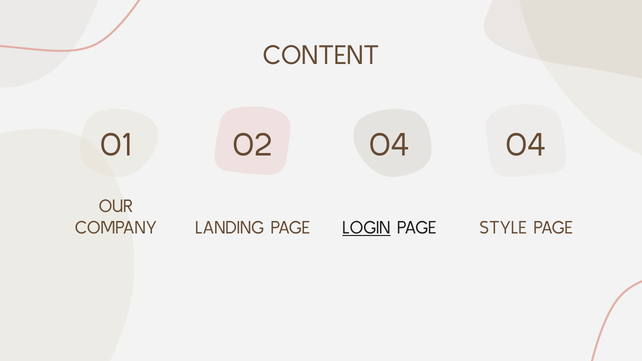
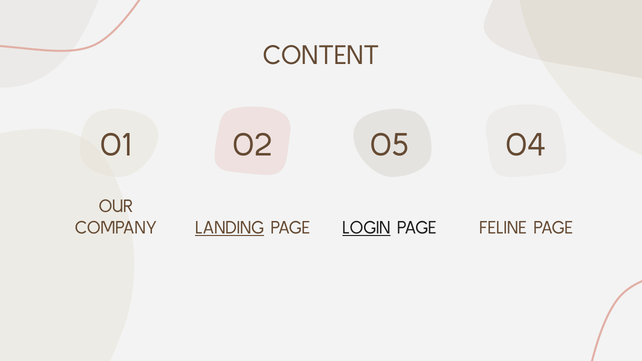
02 04: 04 -> 05
LANDING underline: none -> present
STYLE: STYLE -> FELINE
